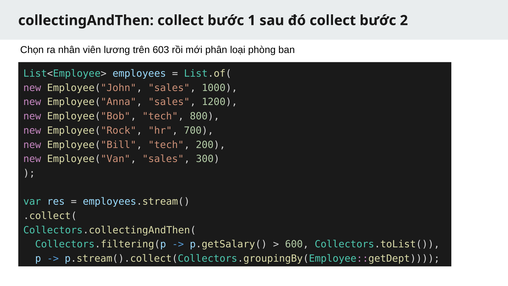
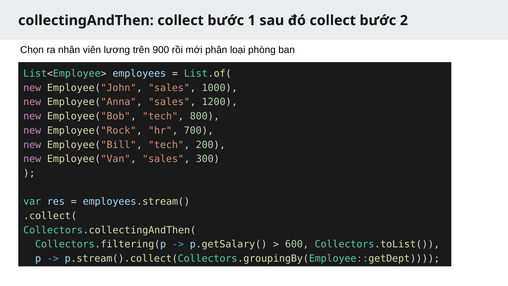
603: 603 -> 900
